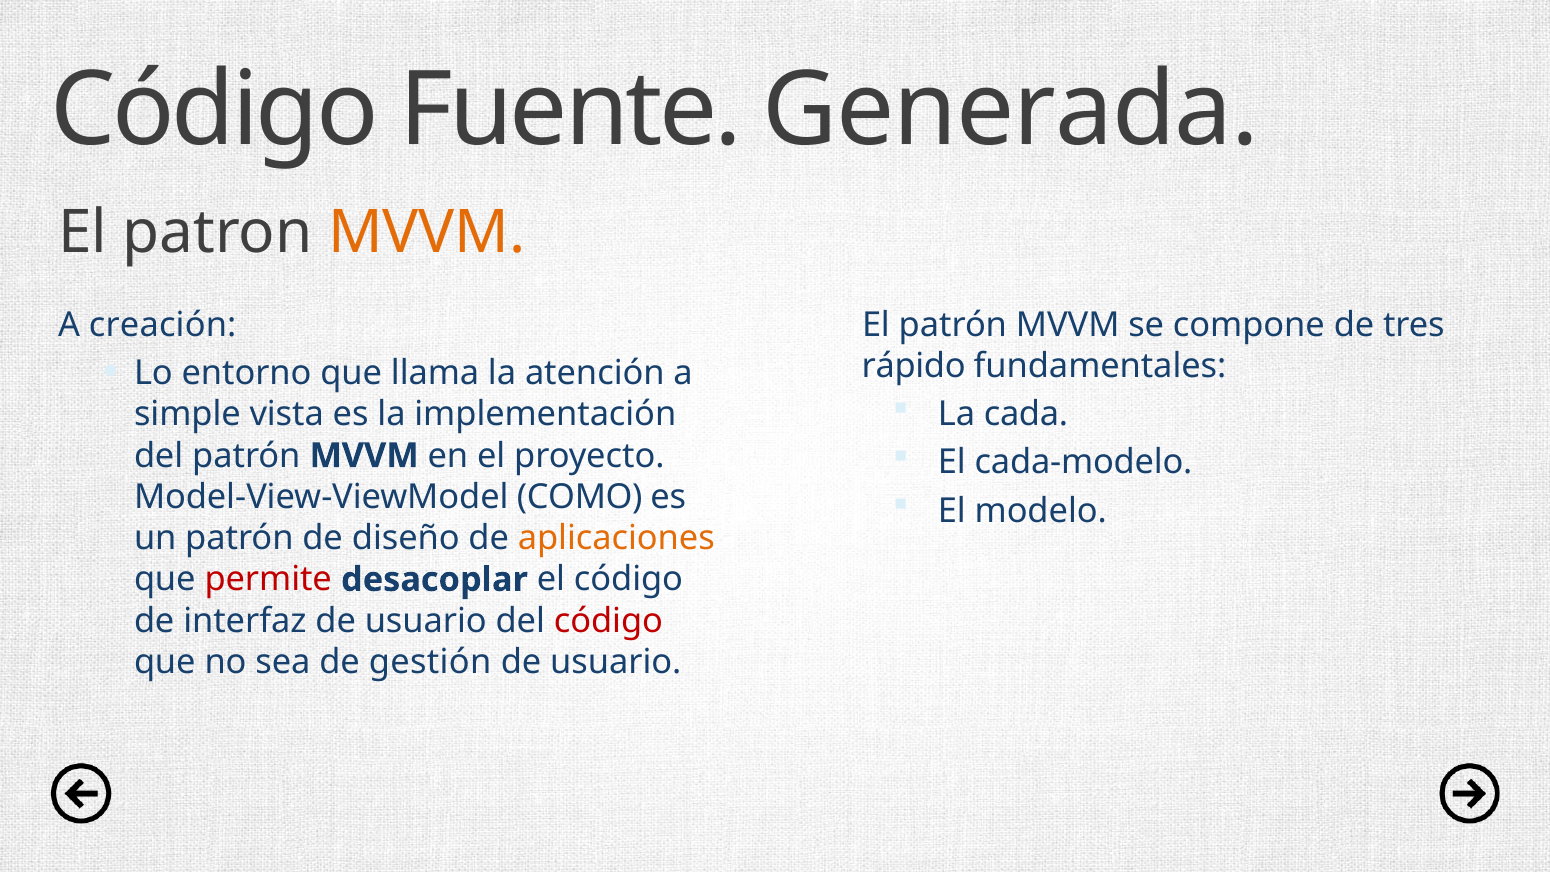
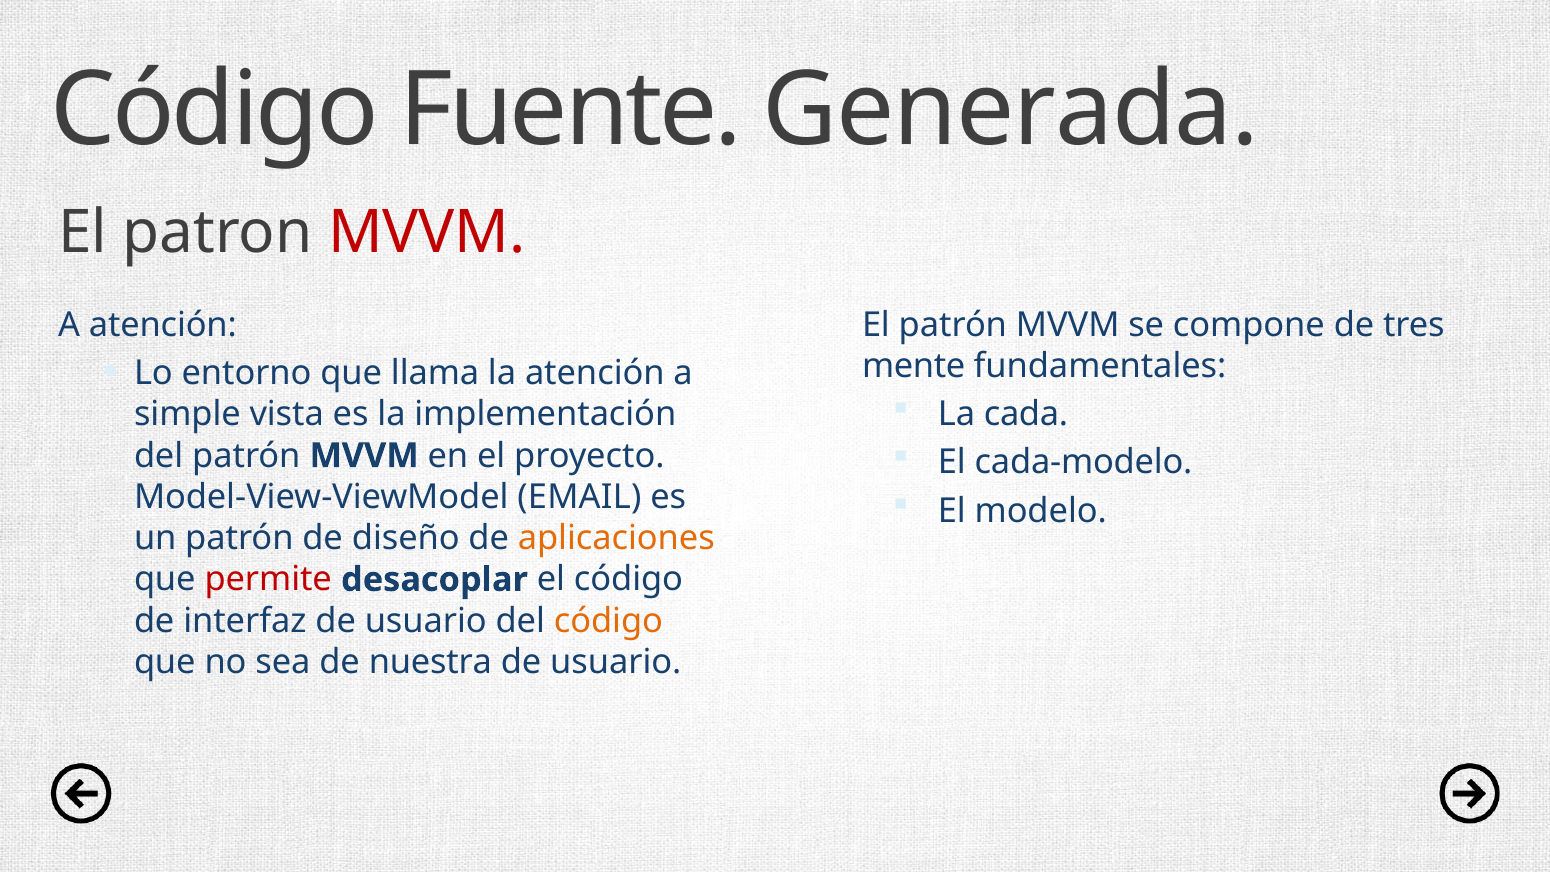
MVVM at (427, 232) colour: orange -> red
A creación: creación -> atención
rápido: rápido -> mente
COMO: COMO -> EMAIL
código at (608, 621) colour: red -> orange
gestión: gestión -> nuestra
